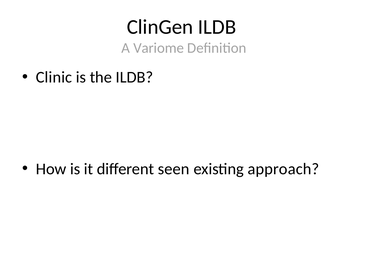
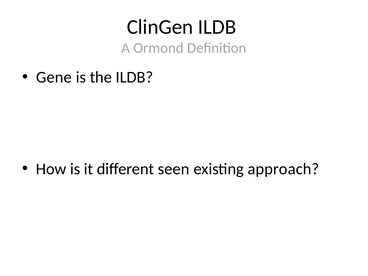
Variome: Variome -> Ormond
Clinic: Clinic -> Gene
